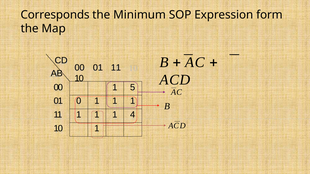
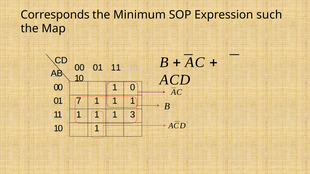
form: form -> such
5: 5 -> 0
0: 0 -> 7
4: 4 -> 3
